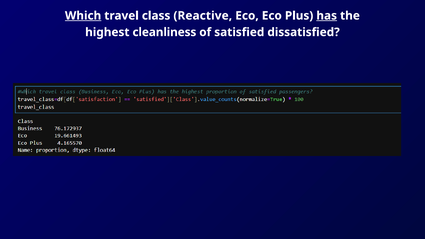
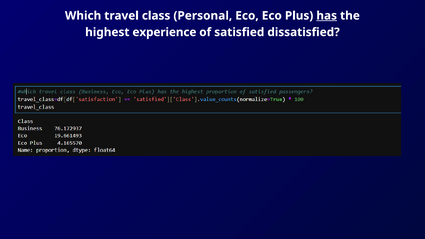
Which underline: present -> none
Reactive: Reactive -> Personal
cleanliness: cleanliness -> experience
